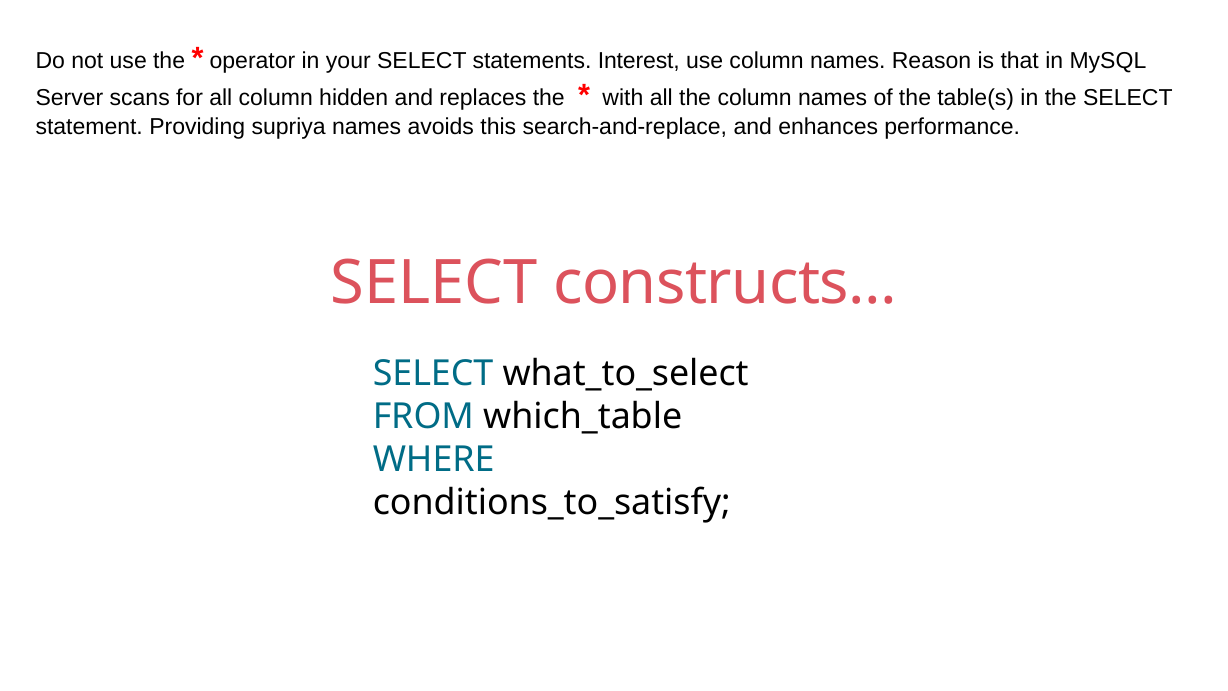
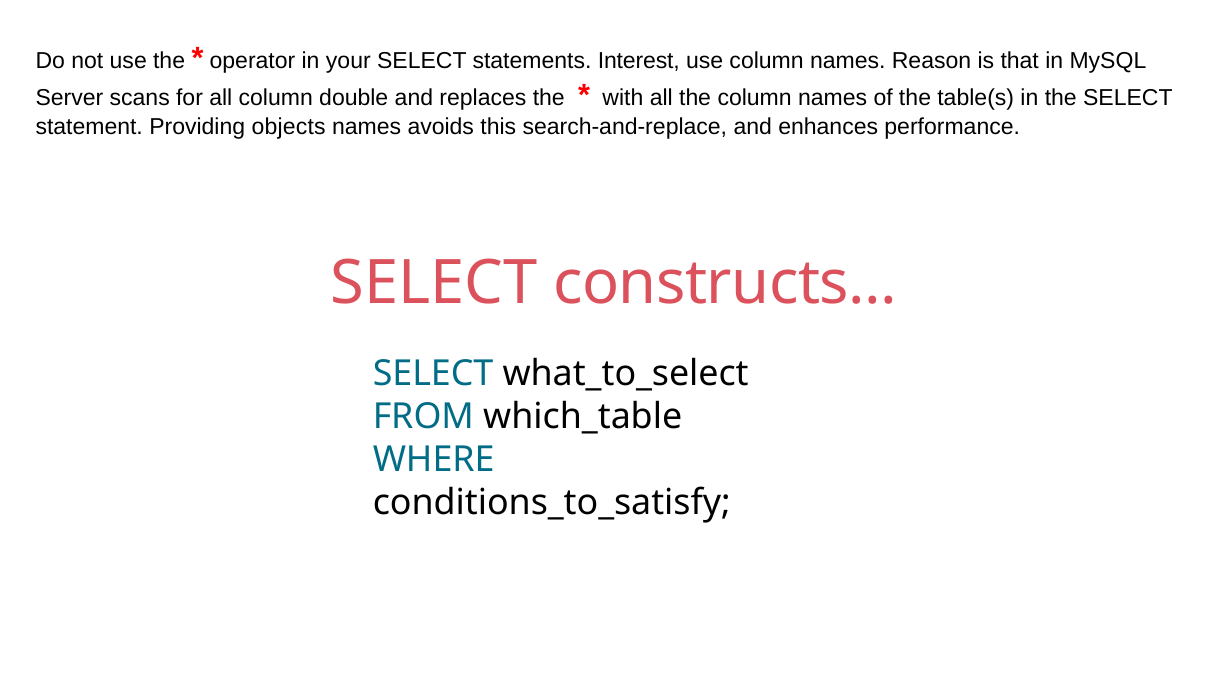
hidden: hidden -> double
supriya: supriya -> objects
